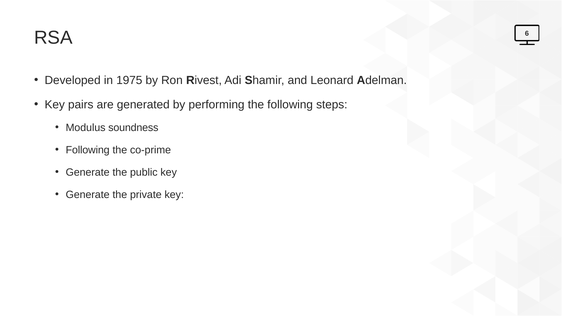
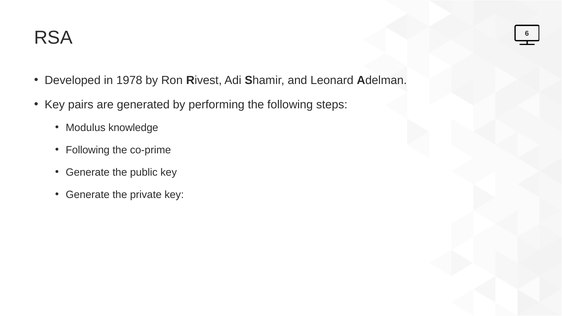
1975: 1975 -> 1978
soundness: soundness -> knowledge
